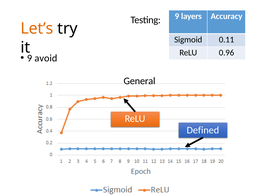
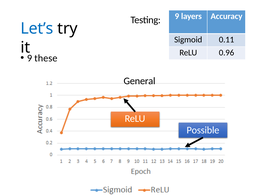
Let’s colour: orange -> blue
avoid: avoid -> these
Defined: Defined -> Possible
